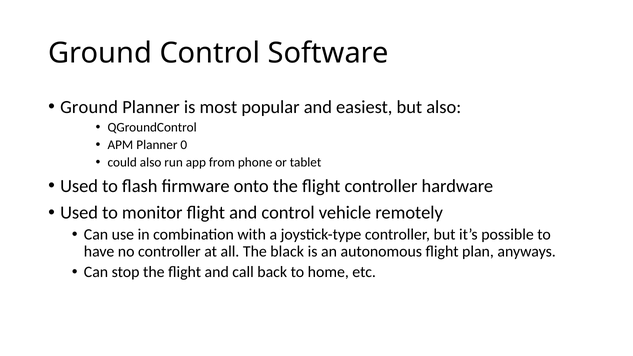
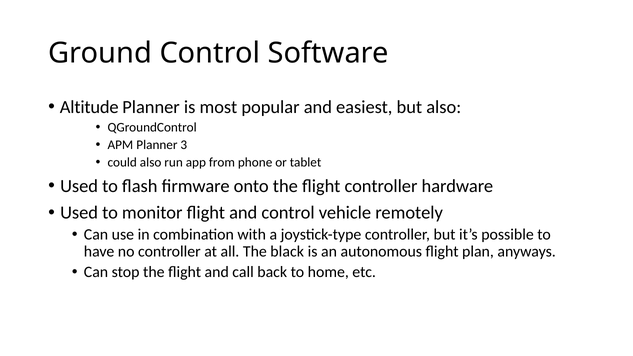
Ground at (89, 107): Ground -> Altitude
0: 0 -> 3
